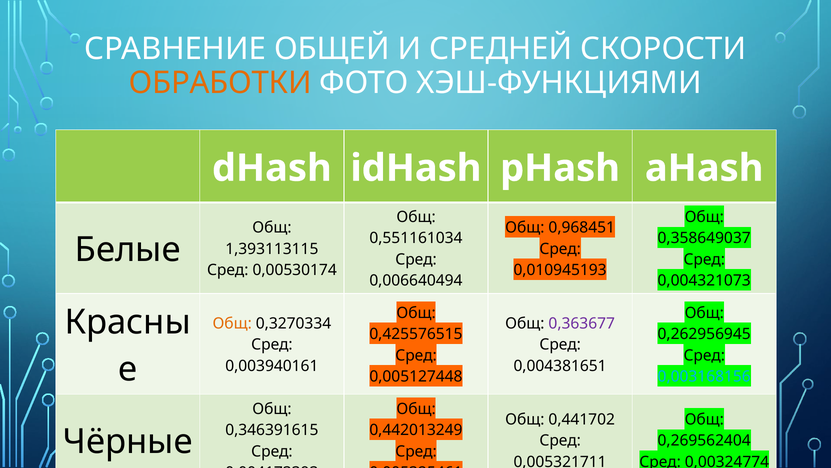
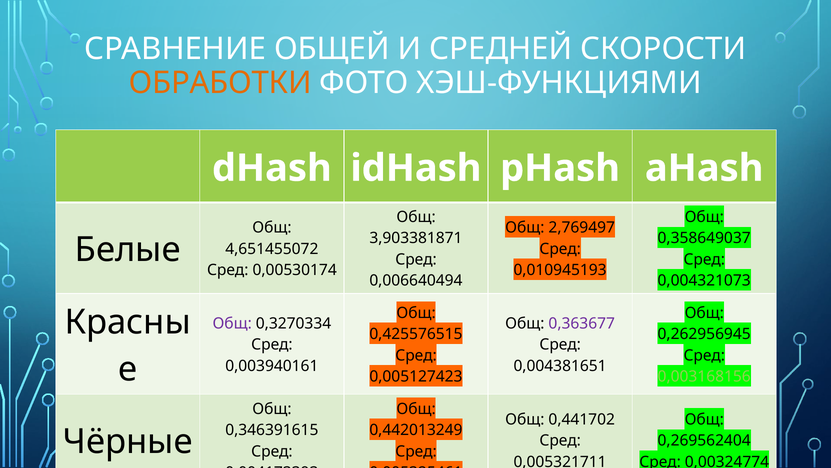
0,968451: 0,968451 -> 2,769497
0,551161034: 0,551161034 -> 3,903381871
1,393113115: 1,393113115 -> 4,651455072
Общ at (232, 323) colour: orange -> purple
0,005127448: 0,005127448 -> 0,005127423
0,003168156 colour: light blue -> light green
